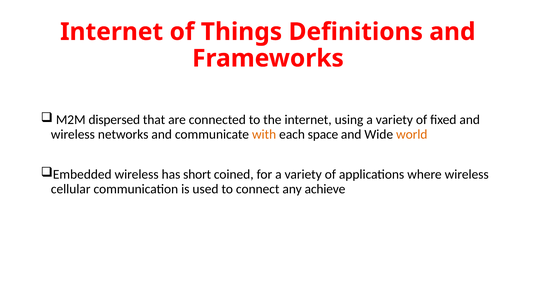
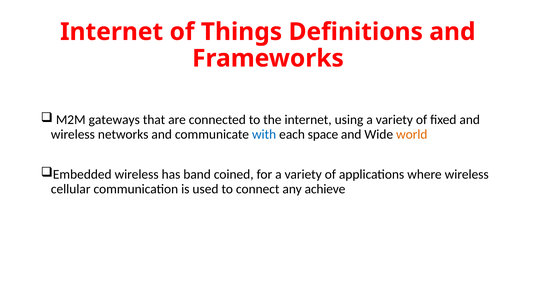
dispersed: dispersed -> gateways
with colour: orange -> blue
short: short -> band
